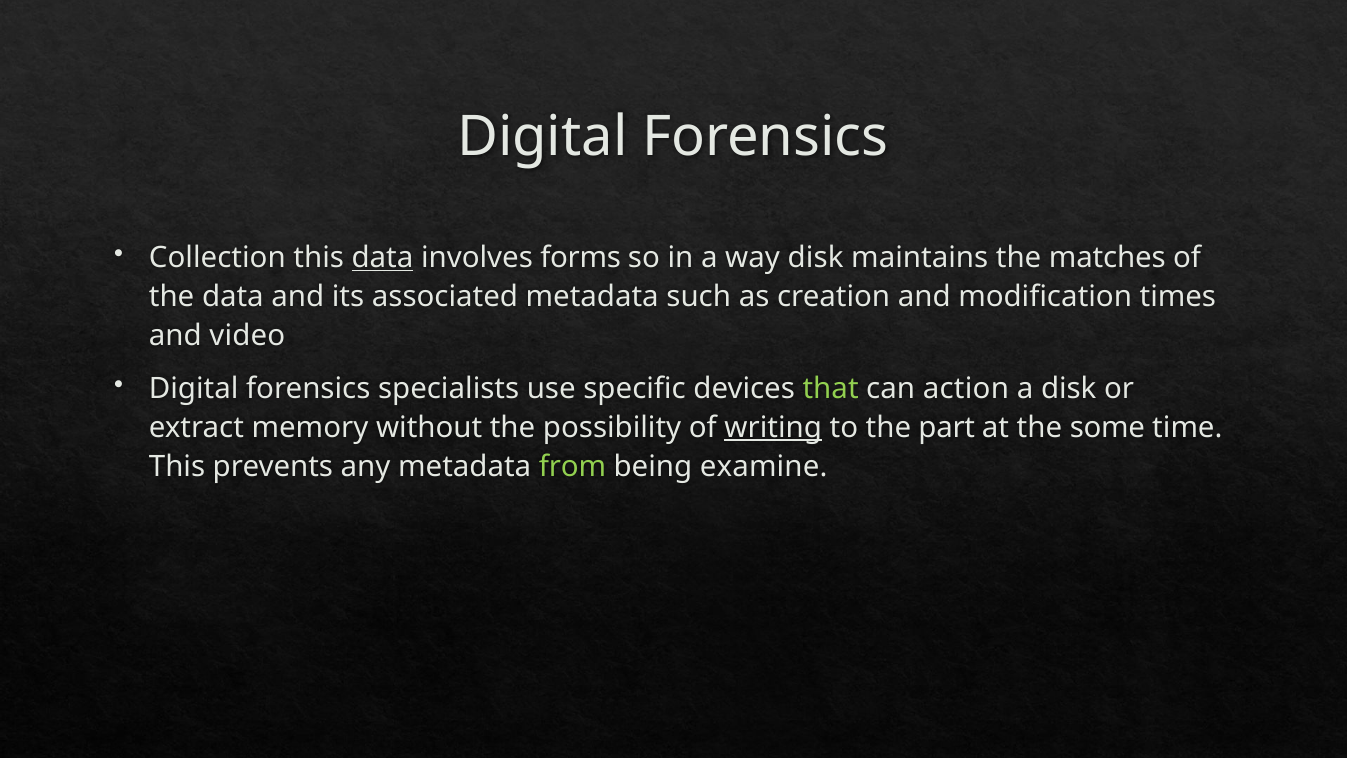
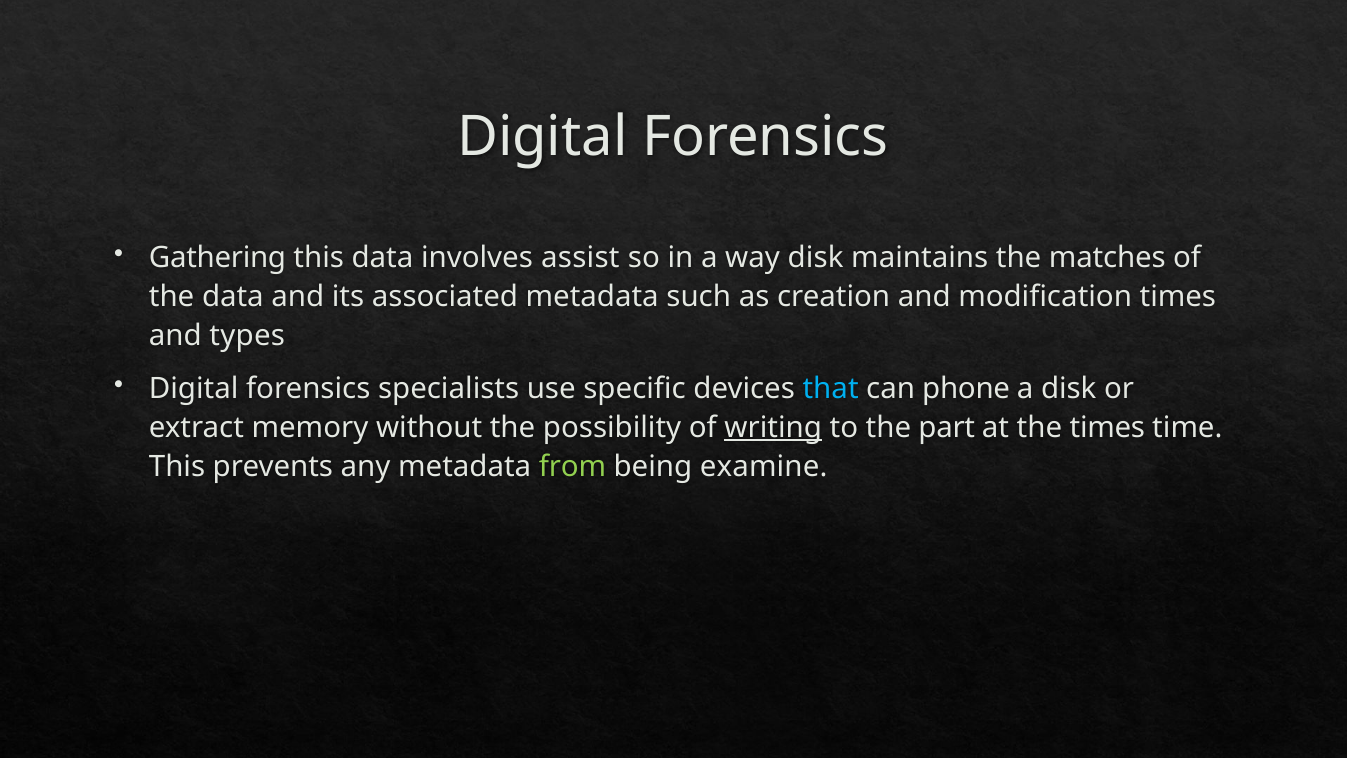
Collection: Collection -> Gathering
data at (383, 258) underline: present -> none
forms: forms -> assist
video: video -> types
that colour: light green -> light blue
action: action -> phone
the some: some -> times
